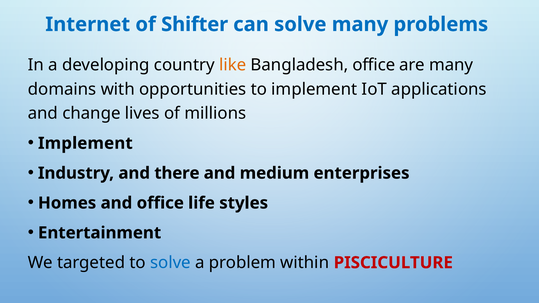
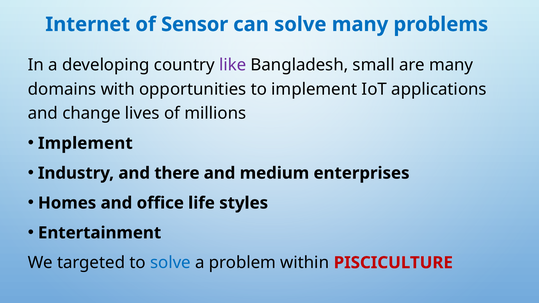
Shifter: Shifter -> Sensor
like colour: orange -> purple
Bangladesh office: office -> small
